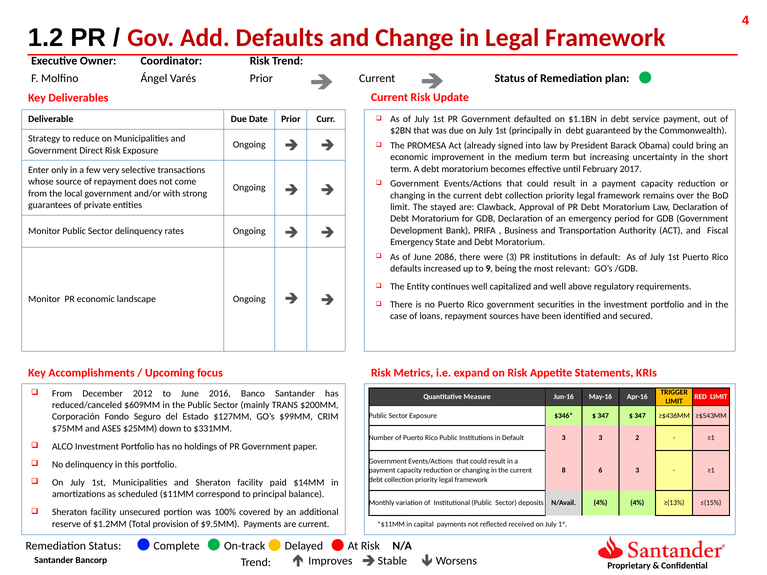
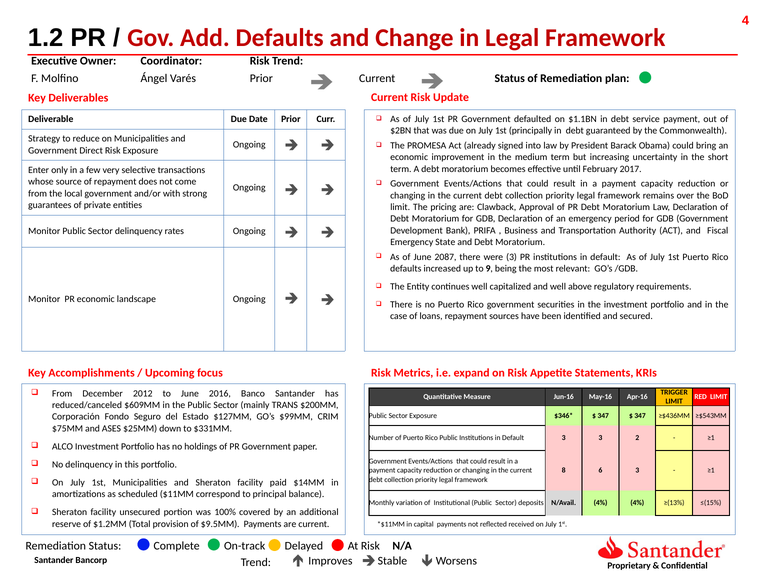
stayed: stayed -> pricing
2086: 2086 -> 2087
